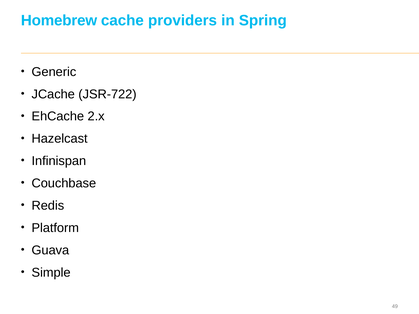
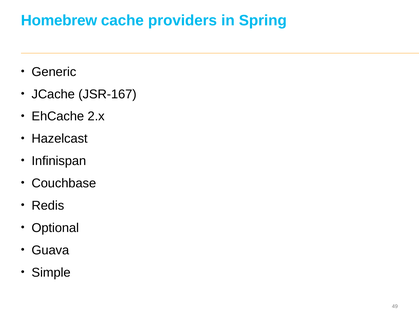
JSR-722: JSR-722 -> JSR-167
Platform: Platform -> Optional
